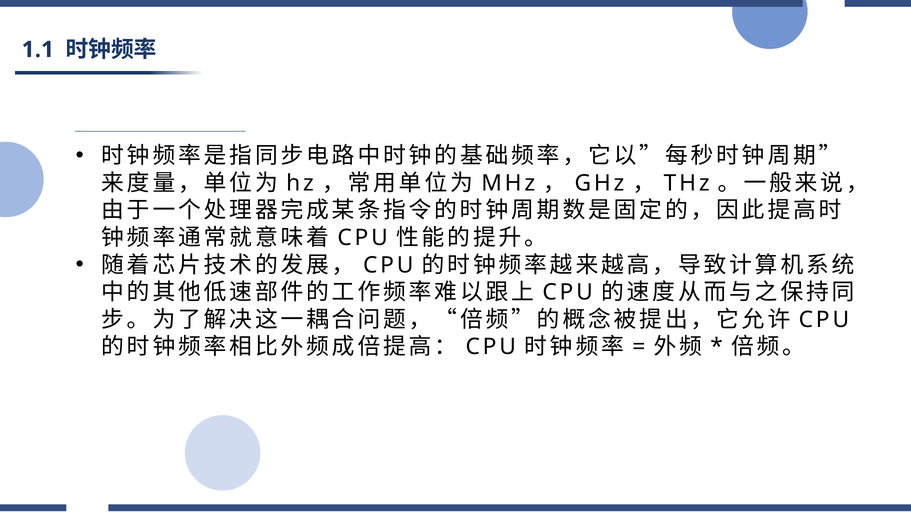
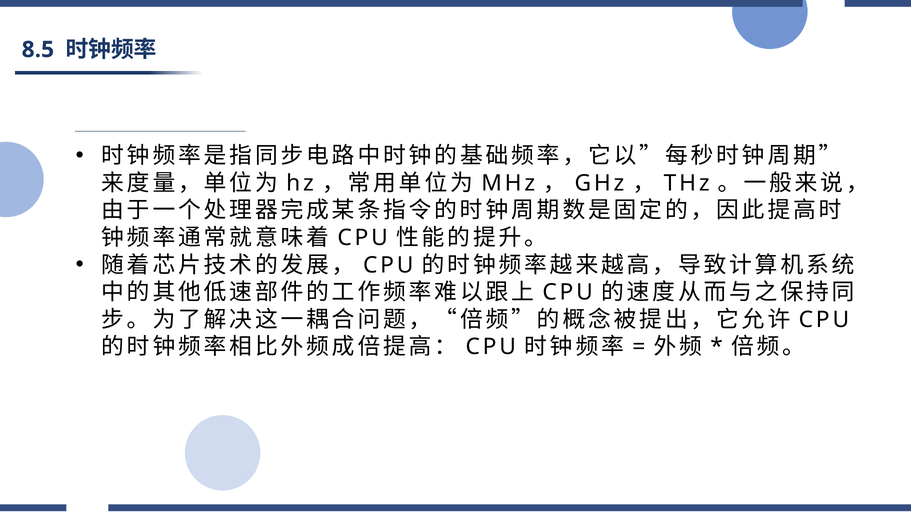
1.1: 1.1 -> 8.5
